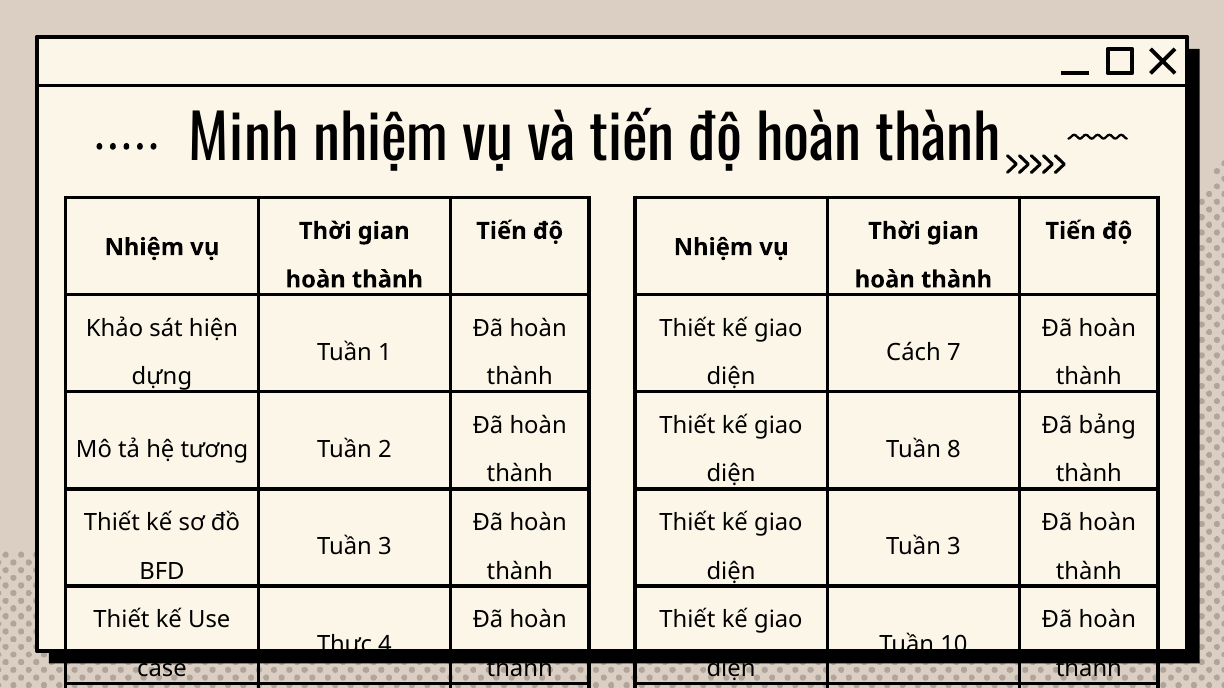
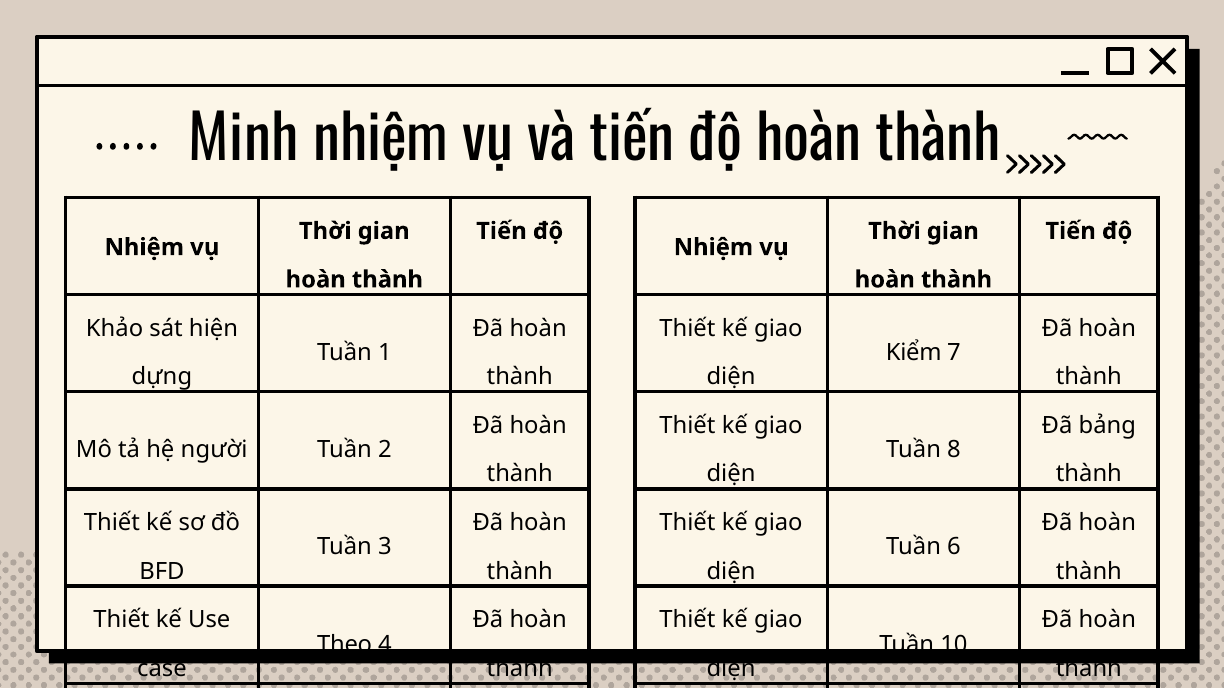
Cách at (914, 353): Cách -> Kiểm
tương: tương -> người
3 at (954, 547): 3 -> 6
Thực: Thực -> Theo
